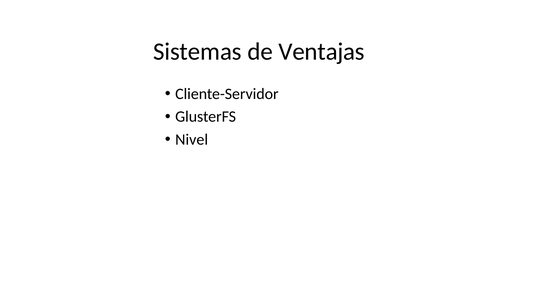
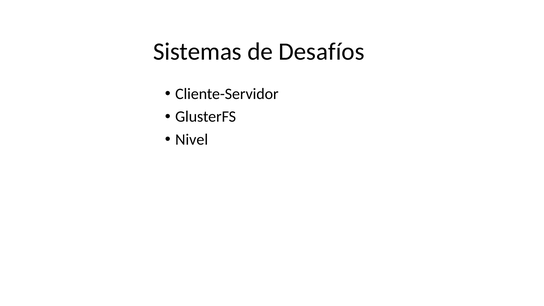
Ventajas: Ventajas -> Desafíos
